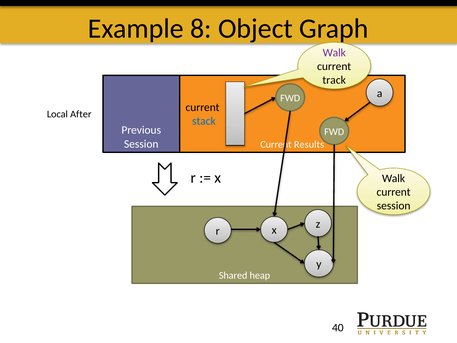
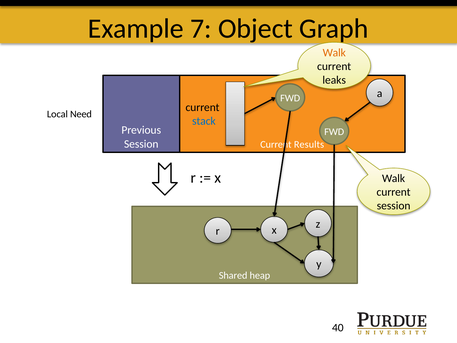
8: 8 -> 7
Walk at (334, 53) colour: purple -> orange
track: track -> leaks
After: After -> Need
